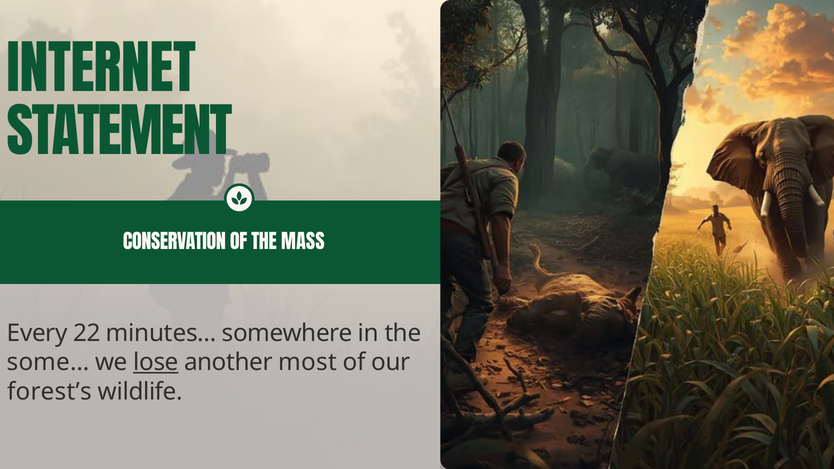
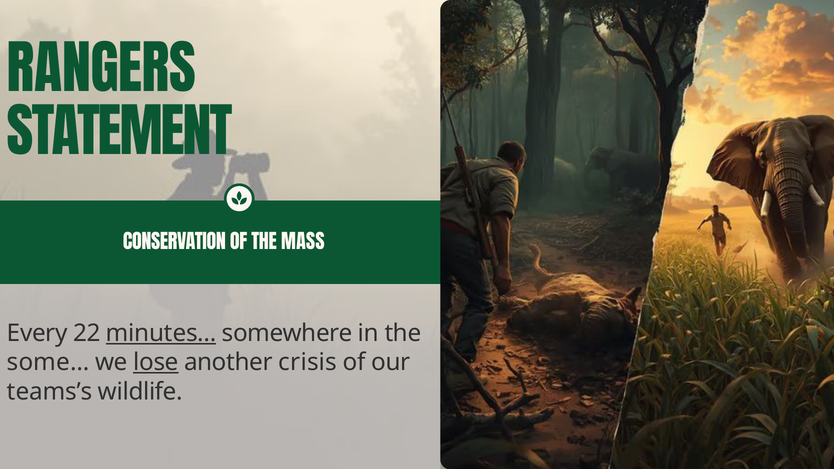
INTERNET: INTERNET -> RANGERS
minutes… underline: none -> present
most: most -> crisis
forest’s: forest’s -> teams’s
